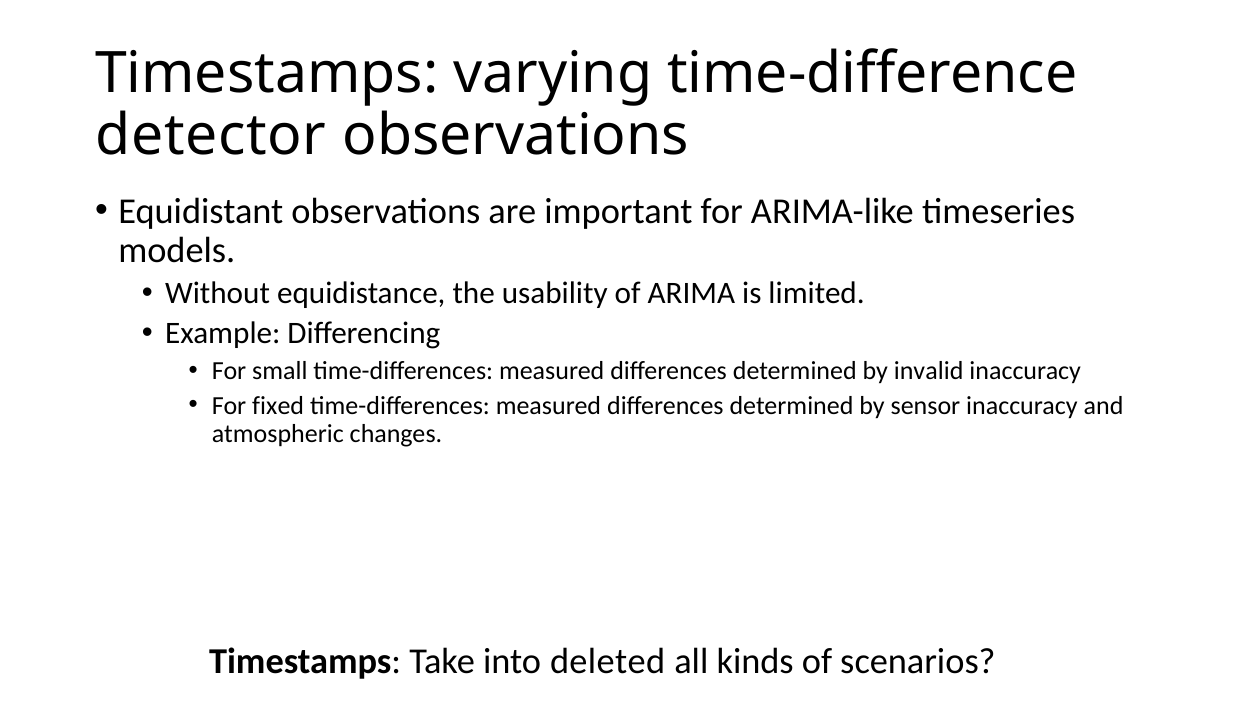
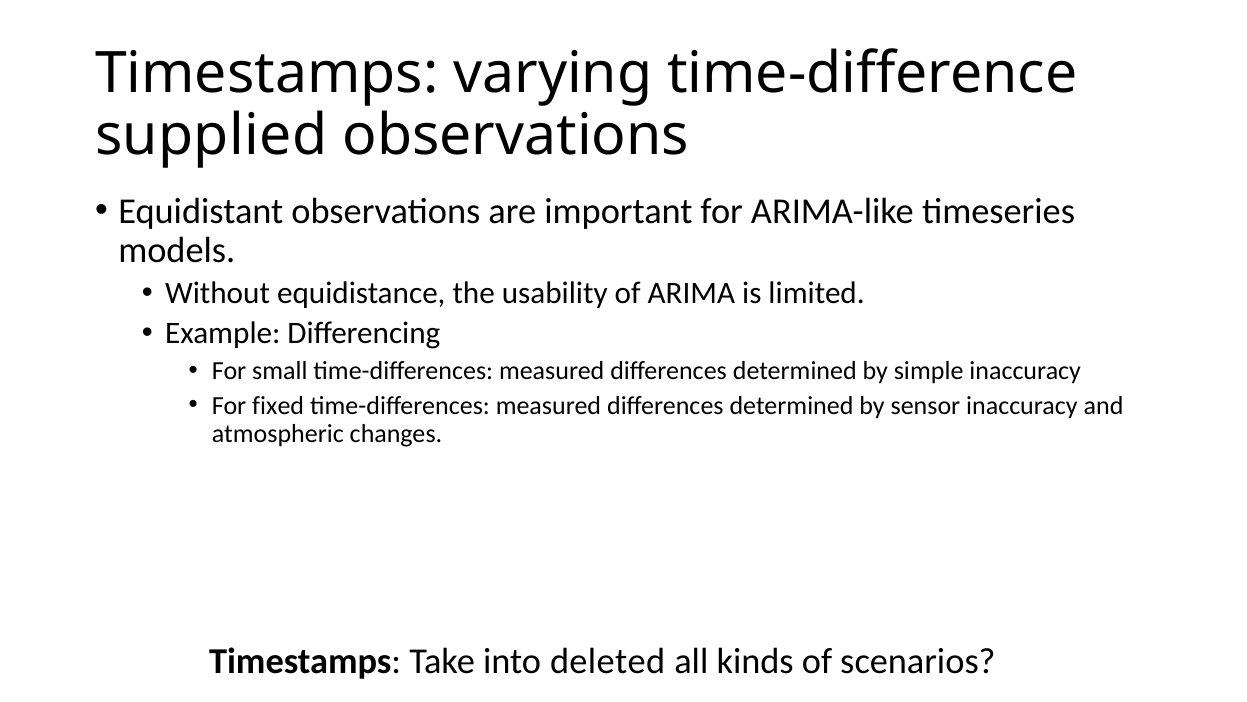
detector: detector -> supplied
invalid: invalid -> simple
